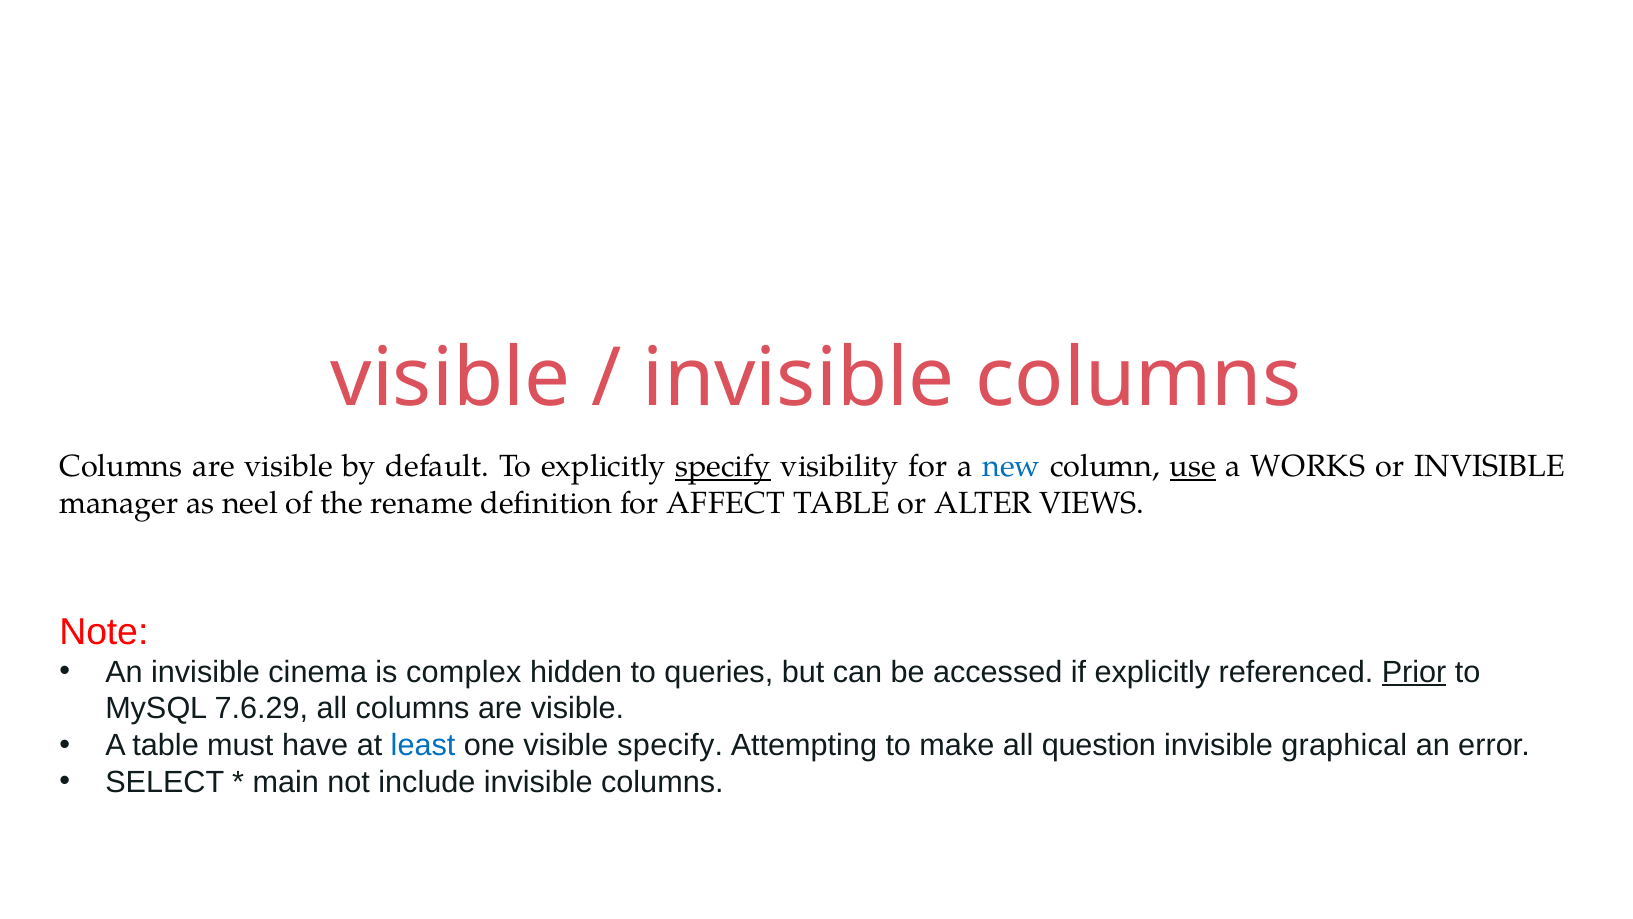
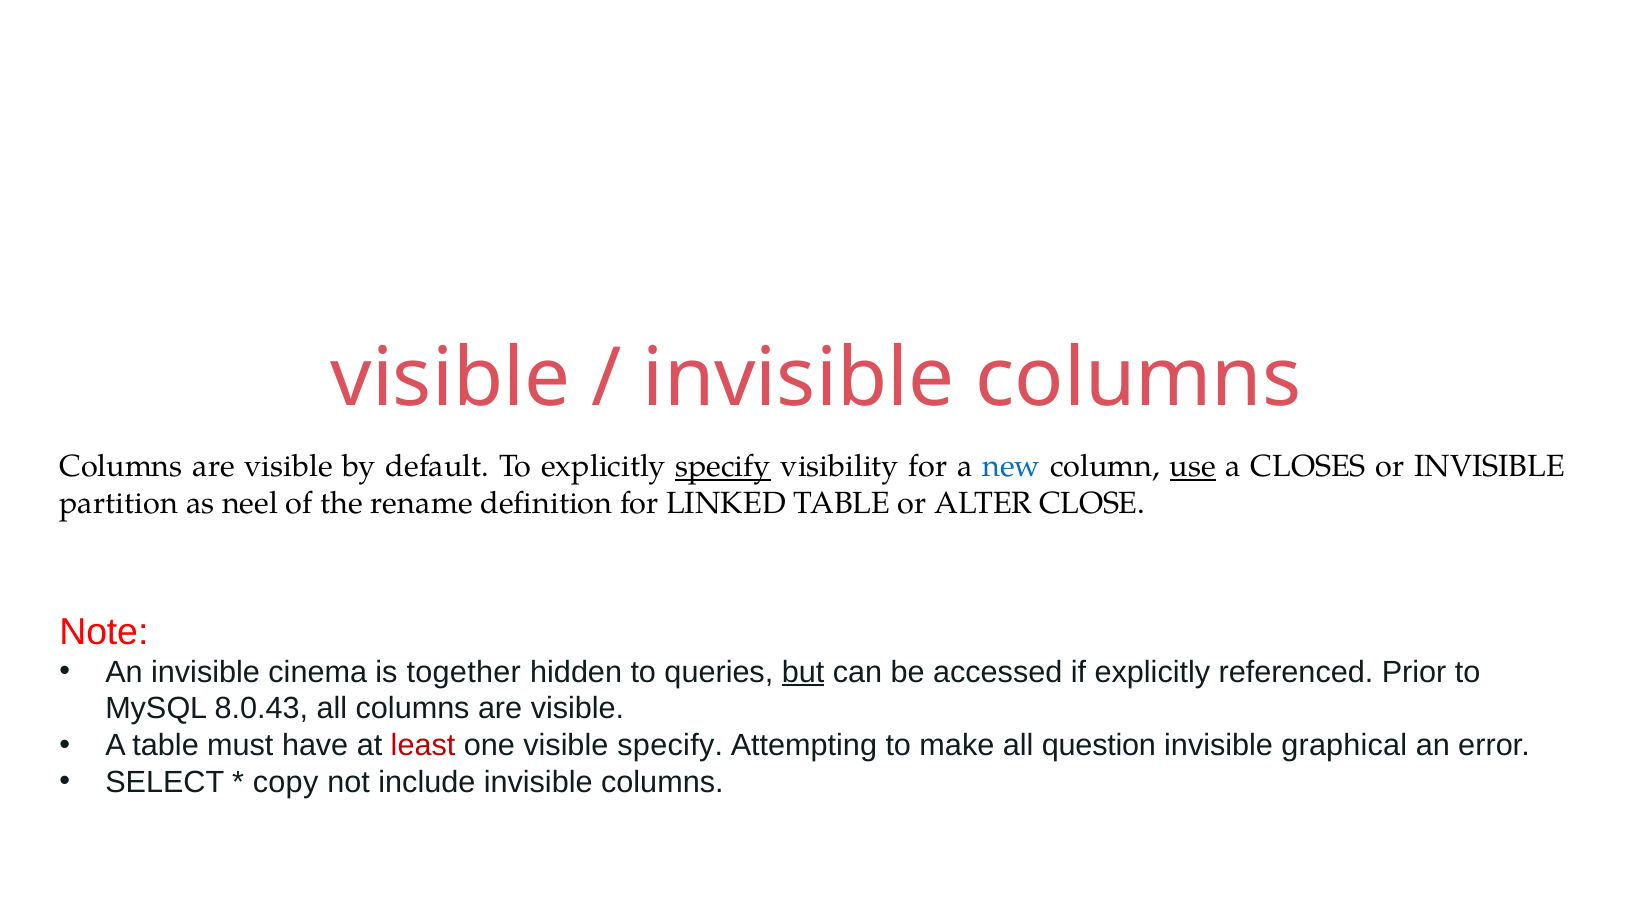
WORKS: WORKS -> CLOSES
manager: manager -> partition
AFFECT: AFFECT -> LINKED
VIEWS: VIEWS -> CLOSE
complex: complex -> together
but underline: none -> present
Prior underline: present -> none
7.6.29: 7.6.29 -> 8.0.43
least colour: blue -> red
main: main -> copy
